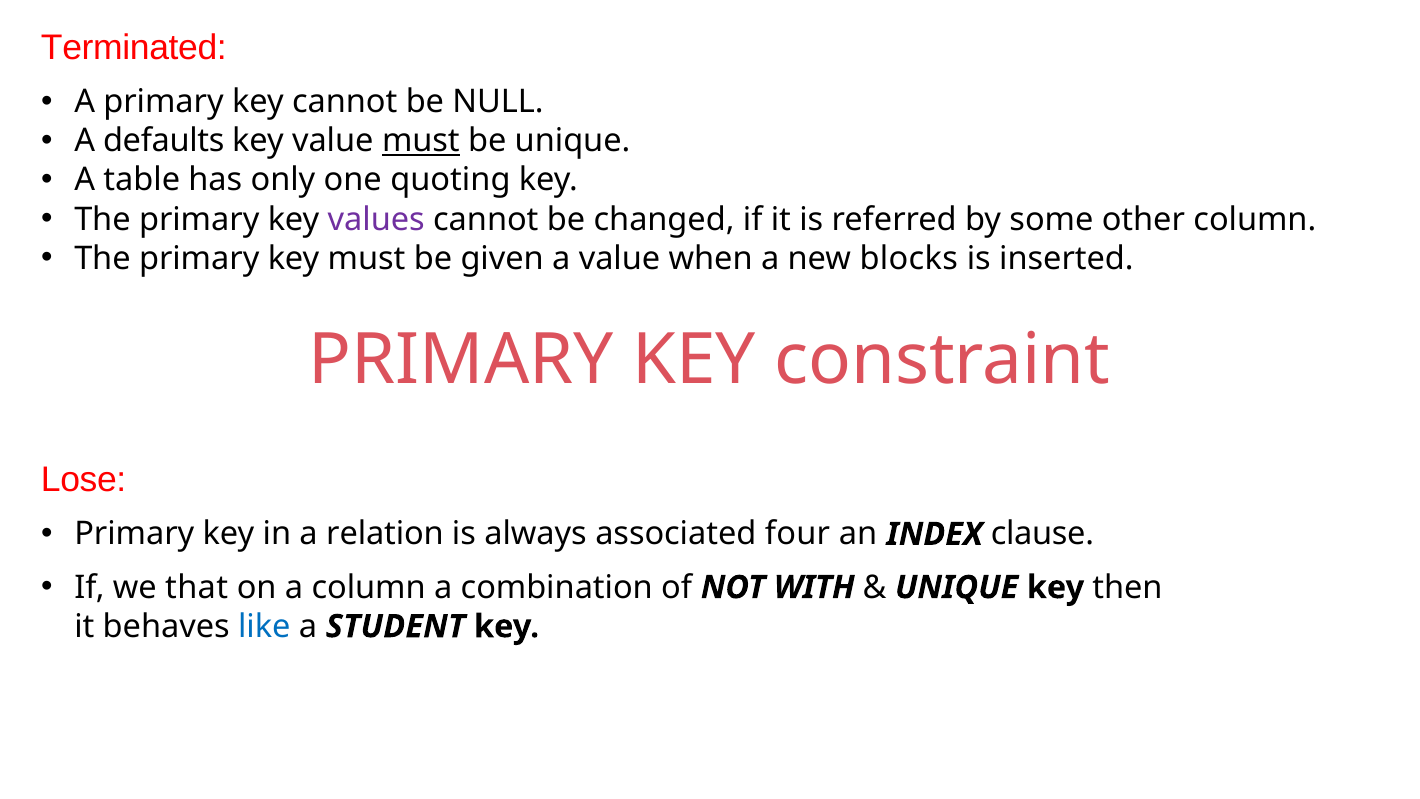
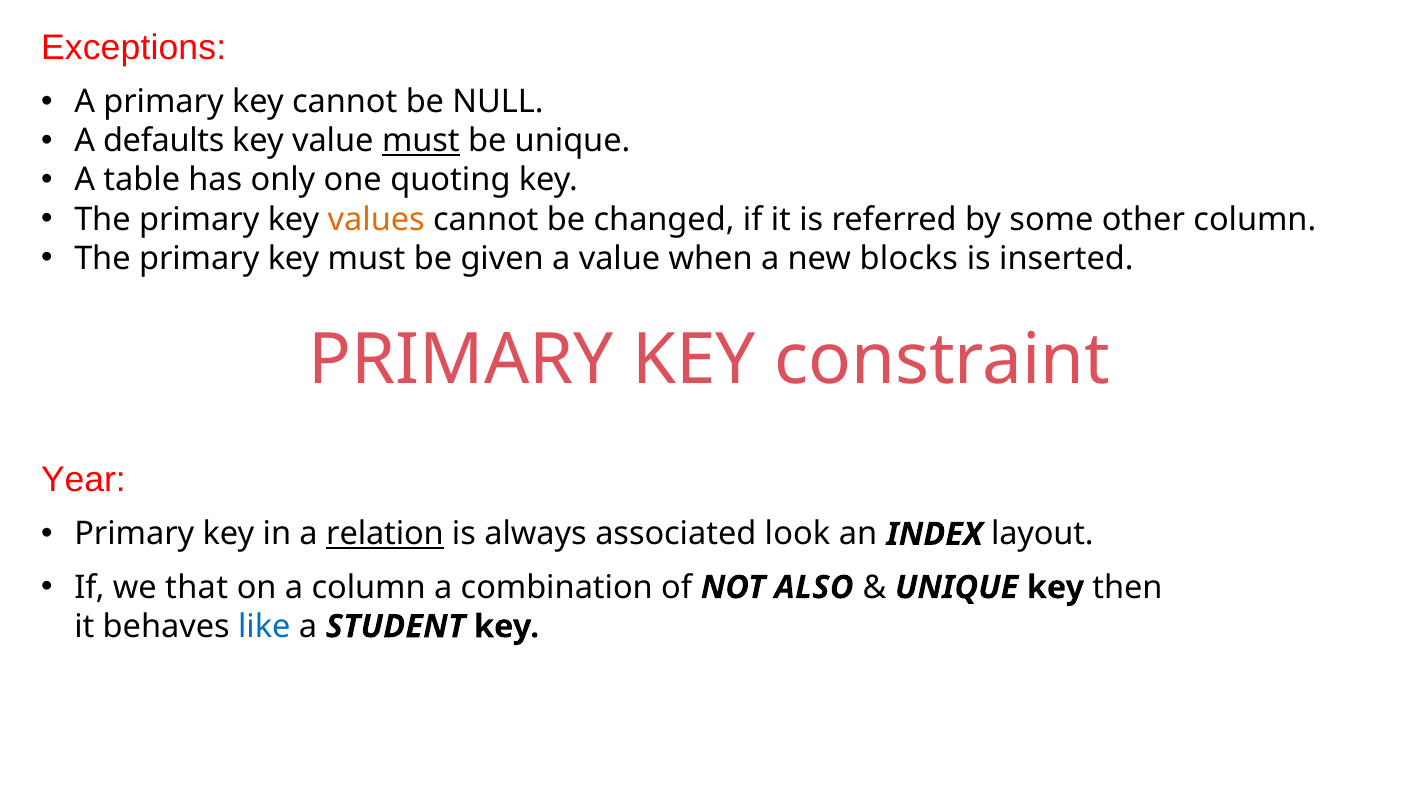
Terminated: Terminated -> Exceptions
values colour: purple -> orange
Lose: Lose -> Year
relation underline: none -> present
four: four -> look
clause: clause -> layout
WITH: WITH -> ALSO
